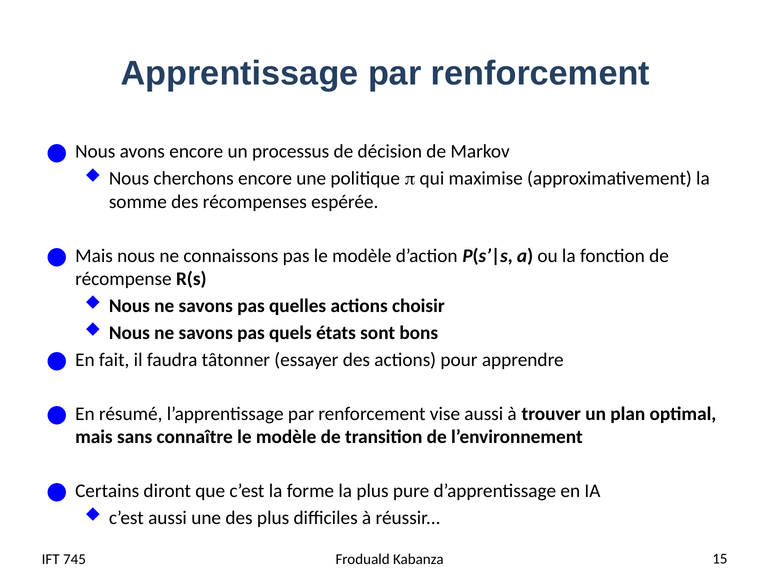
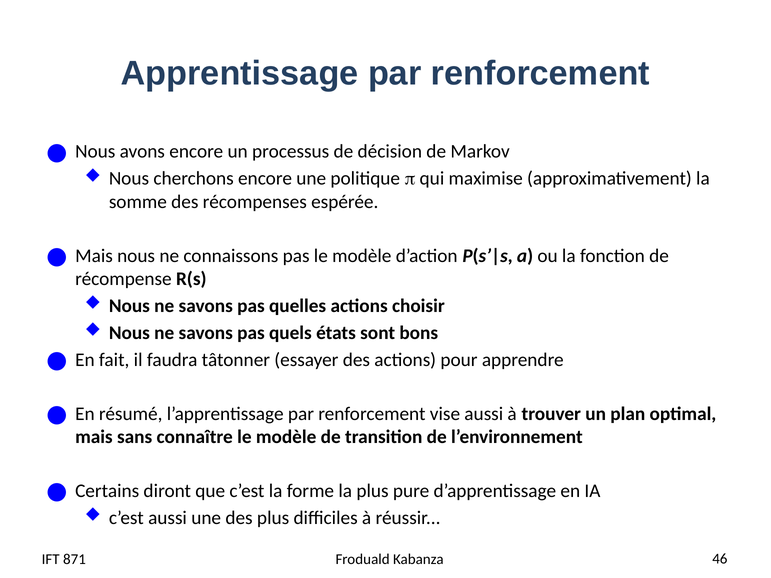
745: 745 -> 871
15: 15 -> 46
